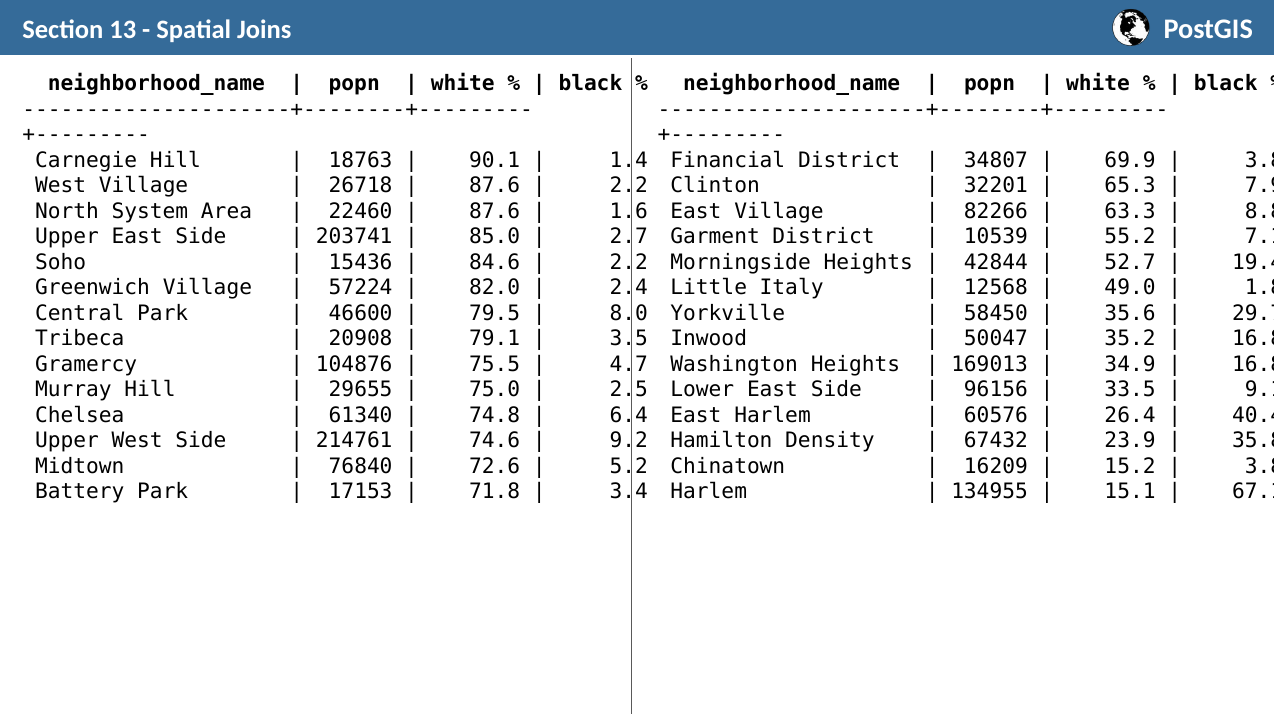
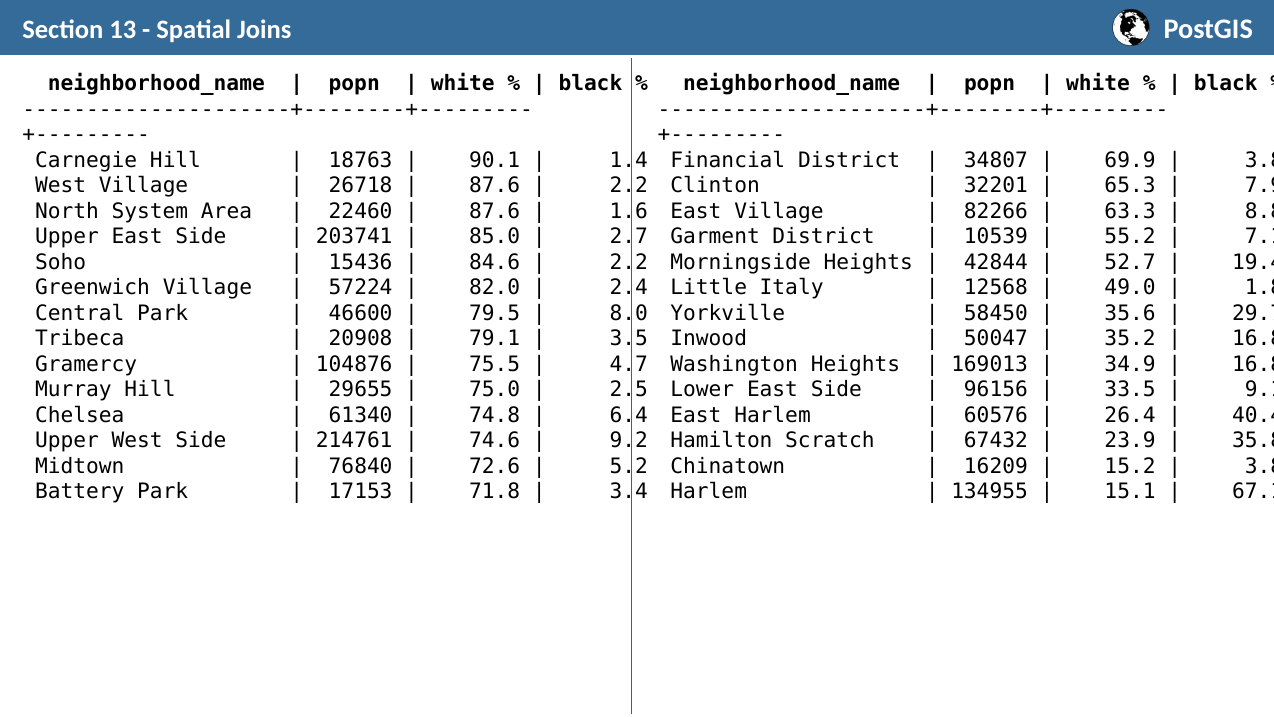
Density: Density -> Scratch
